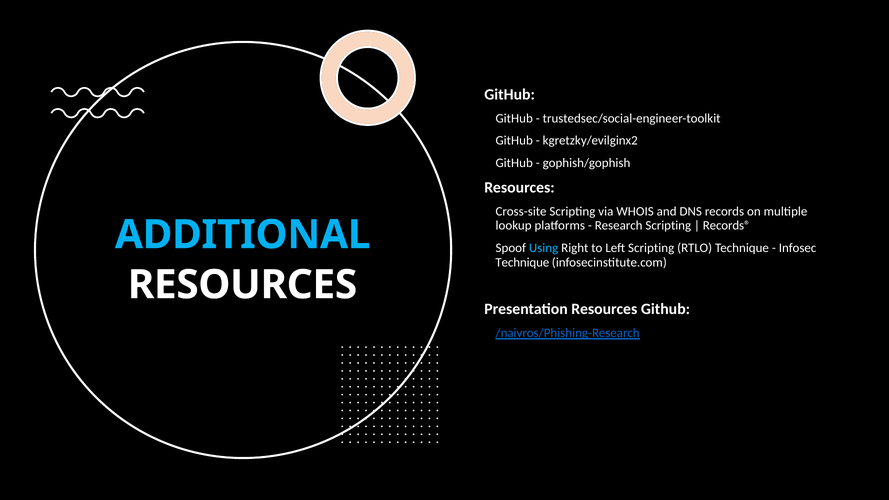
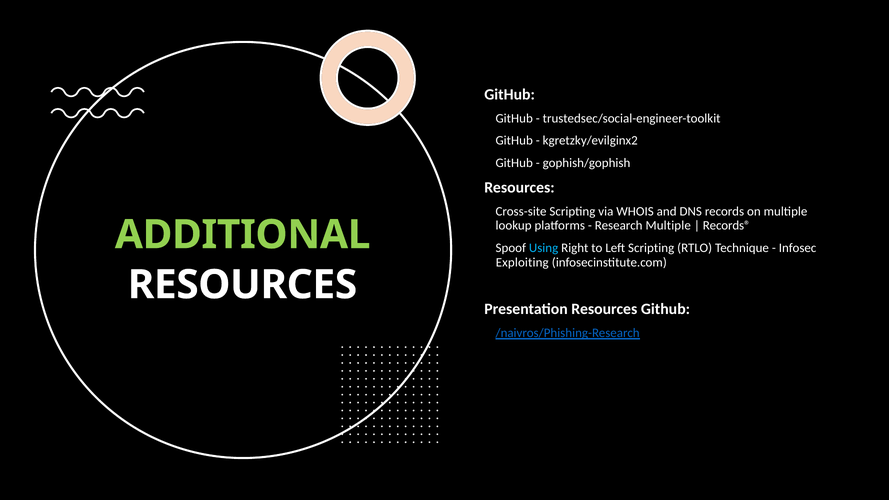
Research Scripting: Scripting -> Multiple
ADDITIONAL colour: light blue -> light green
Technique at (522, 262): Technique -> Exploiting
